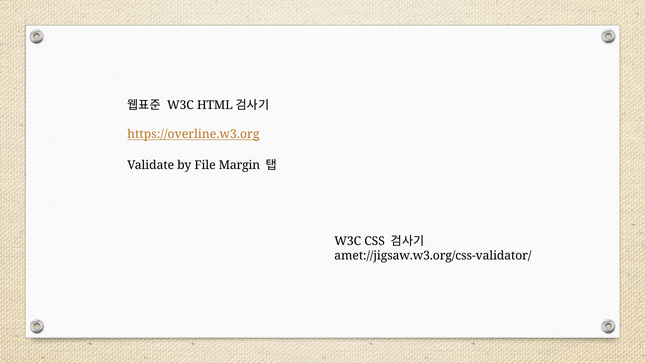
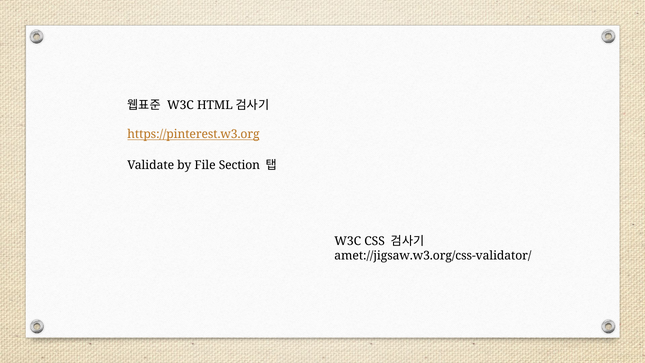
https://overline.w3.org: https://overline.w3.org -> https://pinterest.w3.org
Margin: Margin -> Section
